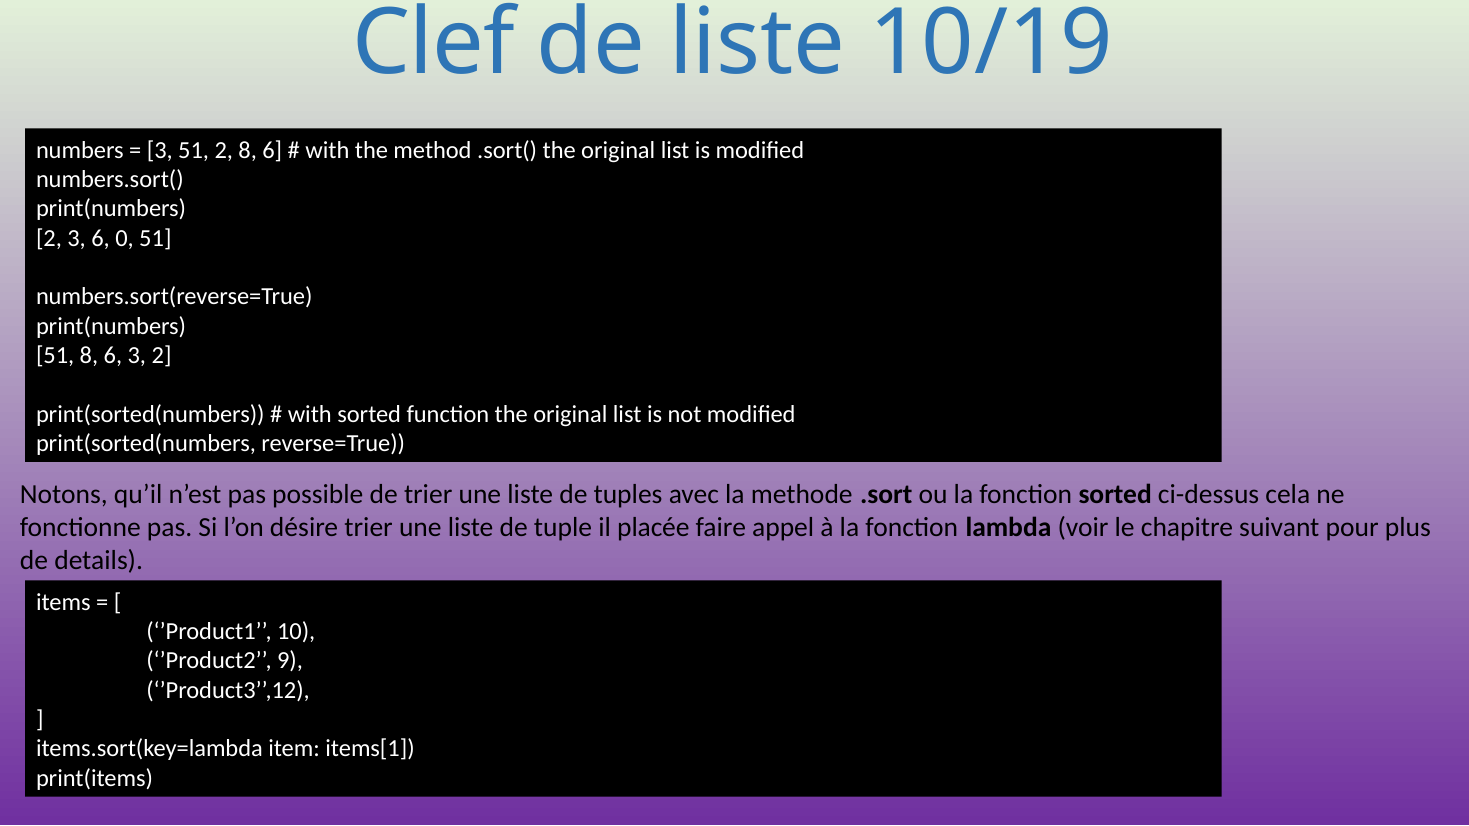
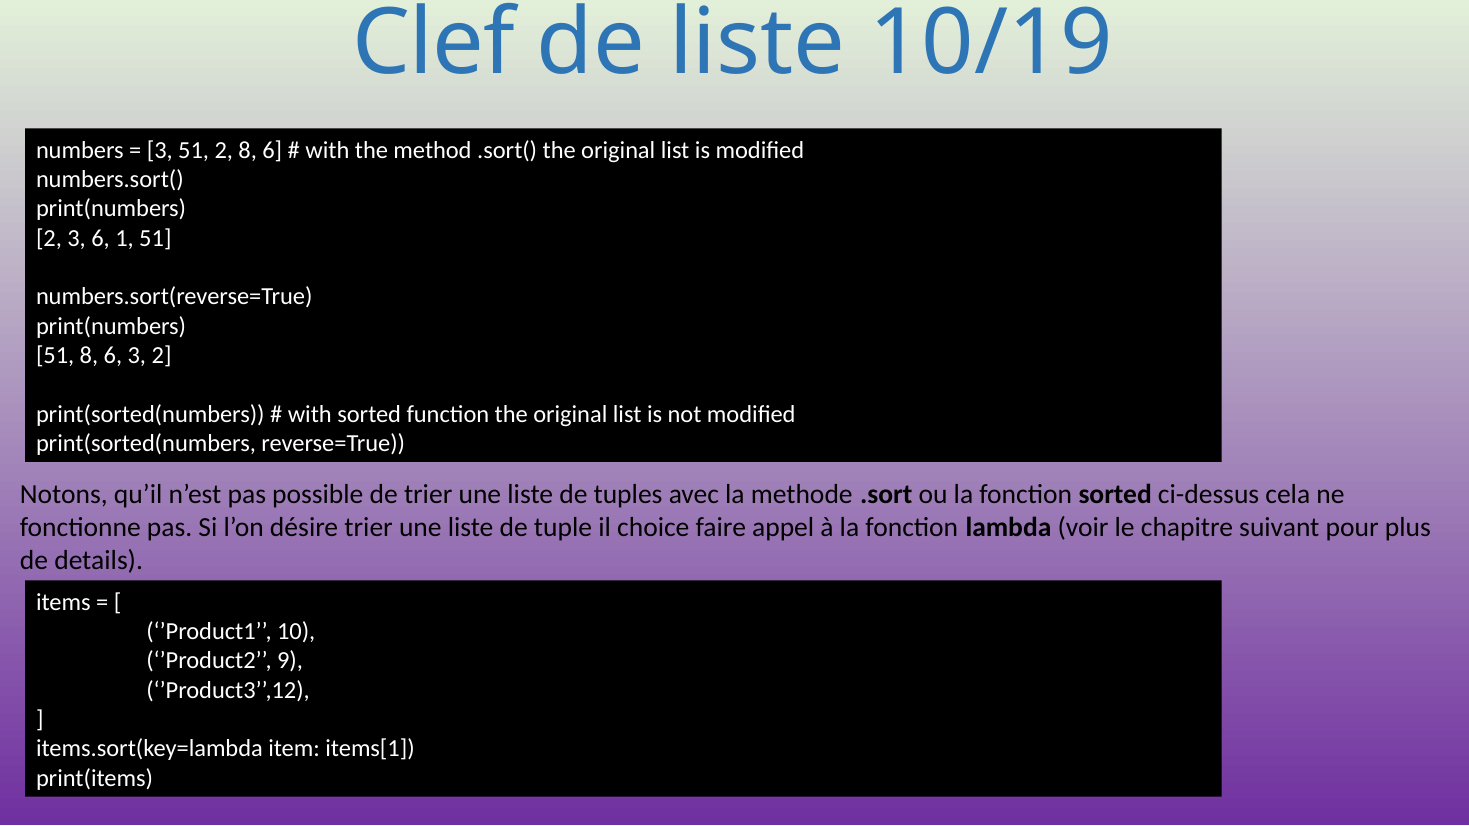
0: 0 -> 1
placée: placée -> choice
